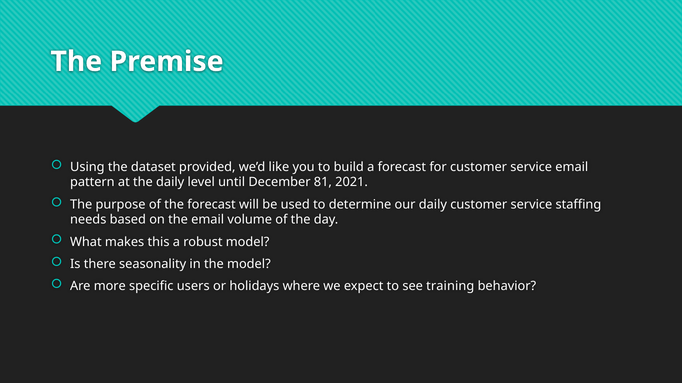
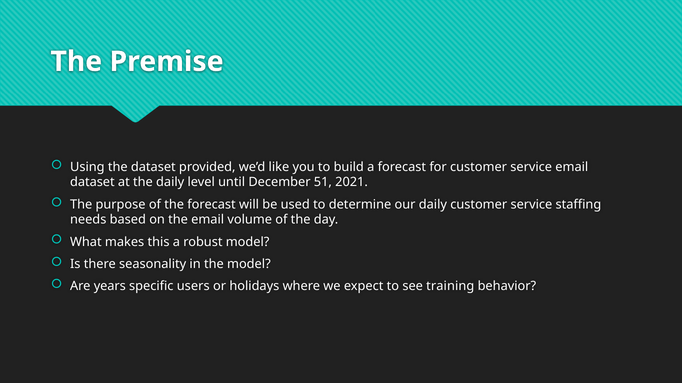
pattern at (92, 183): pattern -> dataset
81: 81 -> 51
more: more -> years
